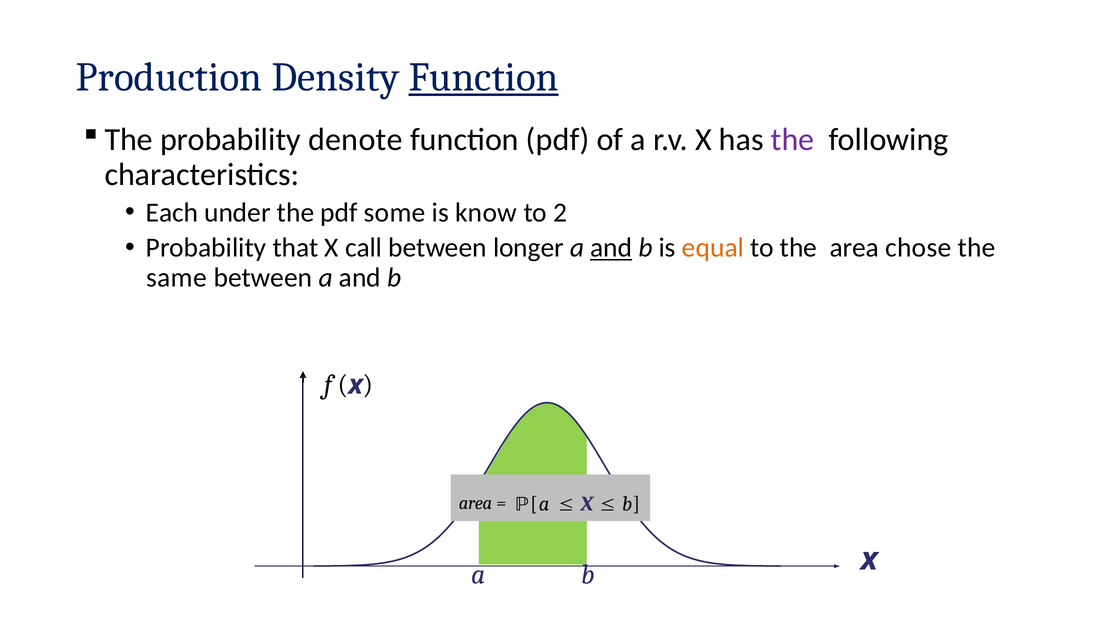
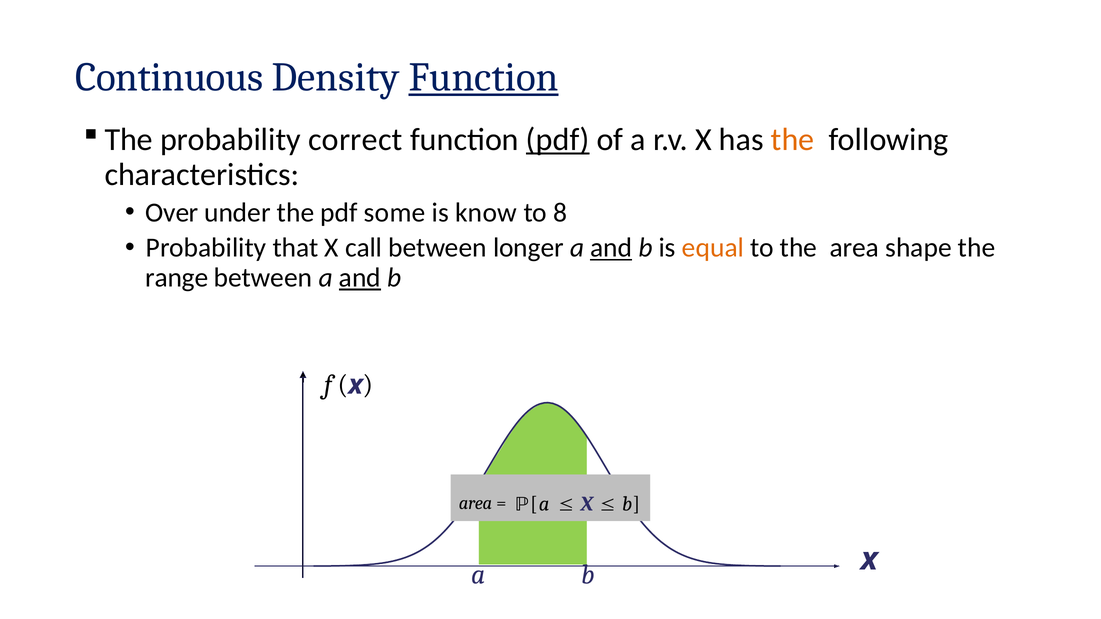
Production: Production -> Continuous
denote: denote -> correct
pdf at (558, 140) underline: none -> present
the at (793, 140) colour: purple -> orange
Each: Each -> Over
2: 2 -> 8
chose: chose -> shape
same: same -> range
and at (360, 278) underline: none -> present
